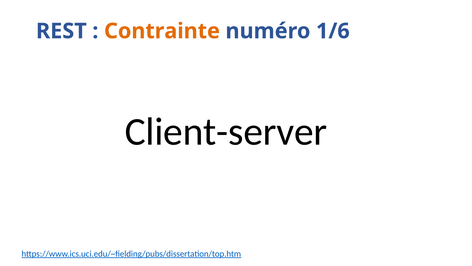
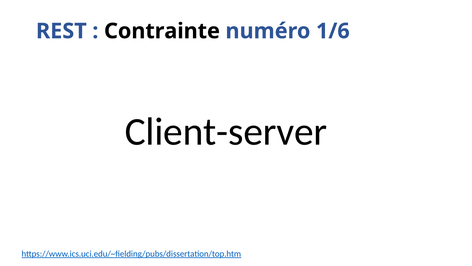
Contrainte colour: orange -> black
